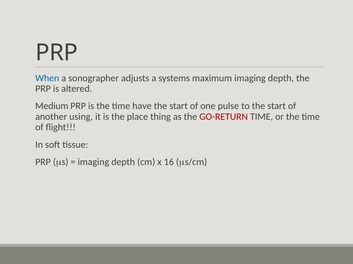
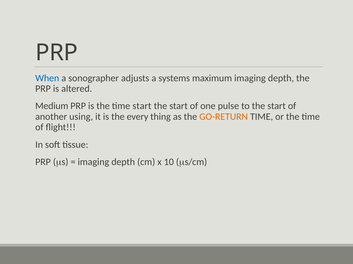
time have: have -> start
place: place -> every
GO-RETURN colour: red -> orange
16: 16 -> 10
